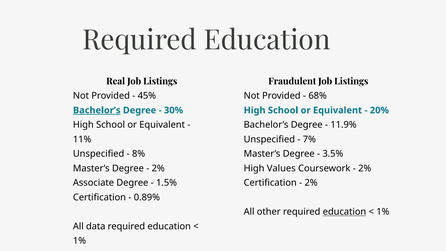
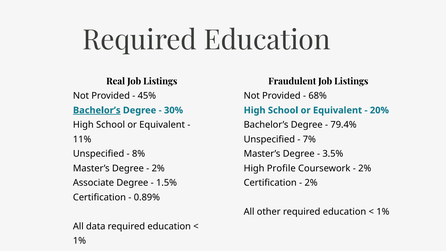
11.9%: 11.9% -> 79.4%
Values: Values -> Profile
education at (344, 212) underline: present -> none
